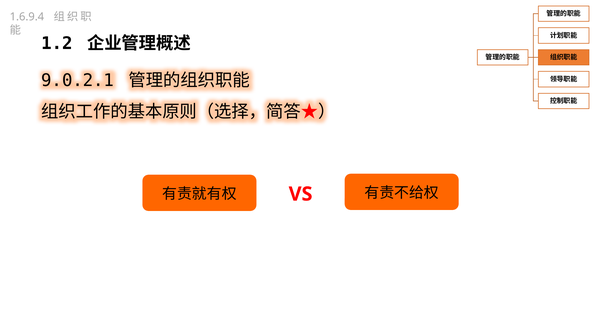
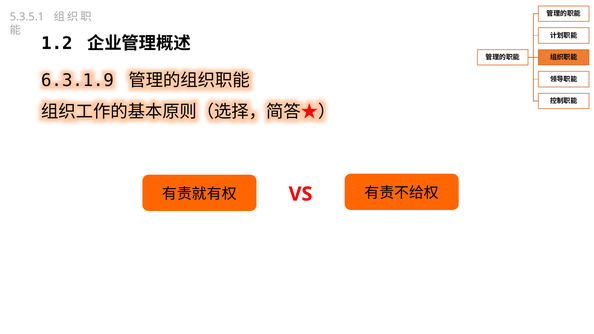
1.6.9.4: 1.6.9.4 -> 5.3.5.1
9.0.2.1: 9.0.2.1 -> 6.3.1.9
